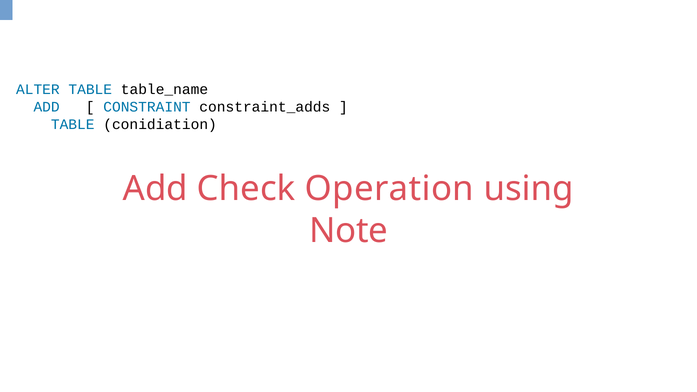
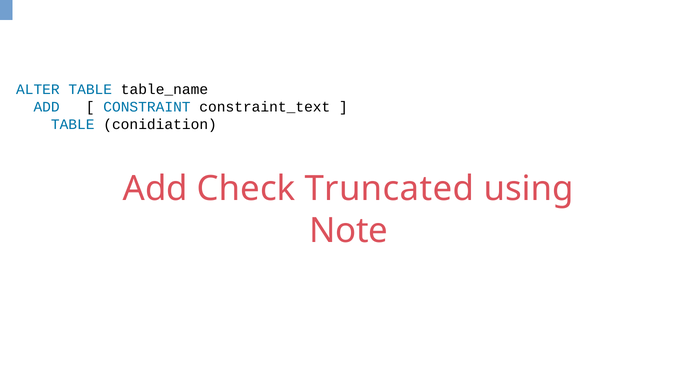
constraint_adds: constraint_adds -> constraint_text
Operation: Operation -> Truncated
